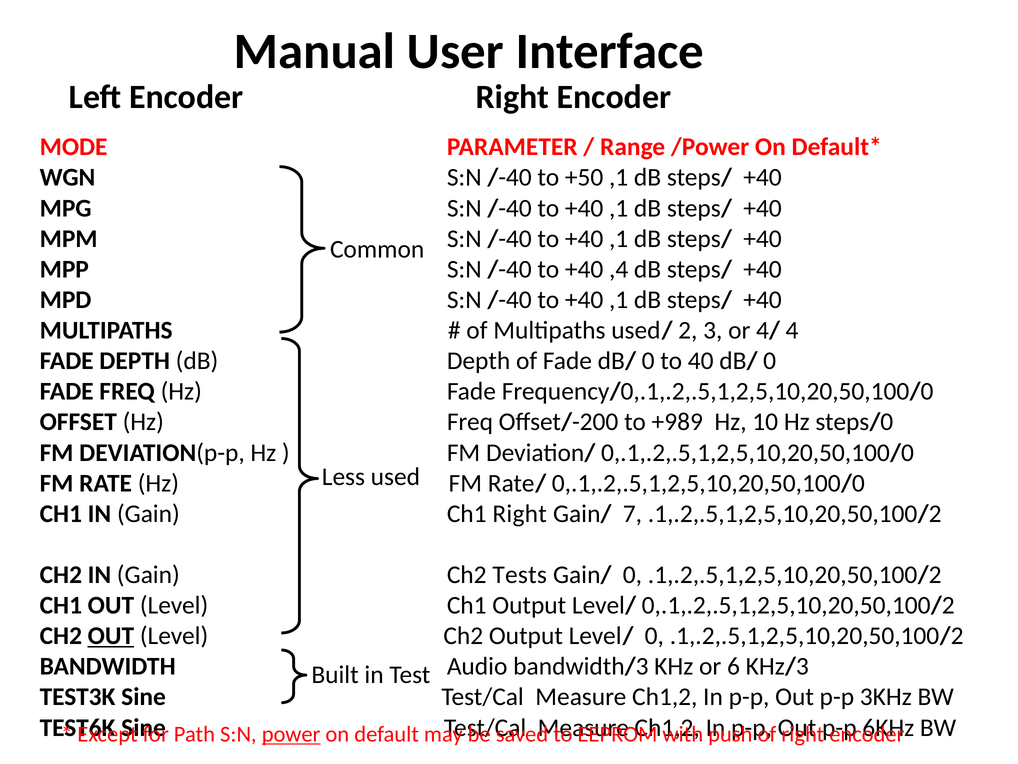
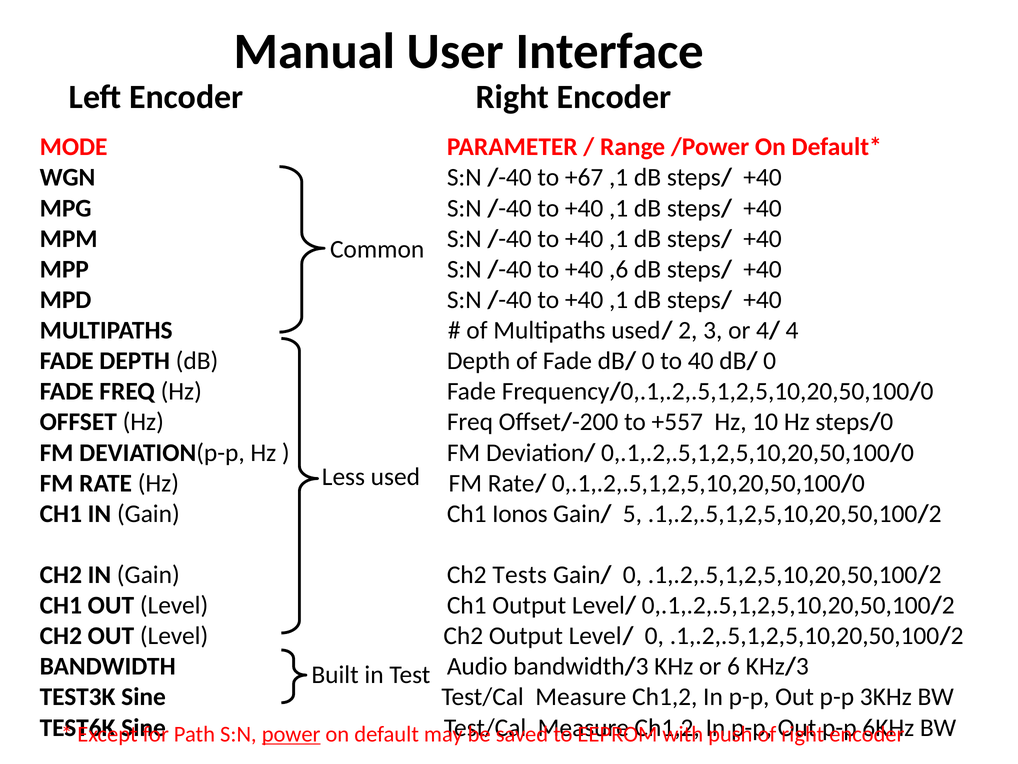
+50: +50 -> +67
,4: ,4 -> ,6
+989: +989 -> +557
Ch1 Right: Right -> Ionos
7: 7 -> 5
OUT at (111, 636) underline: present -> none
